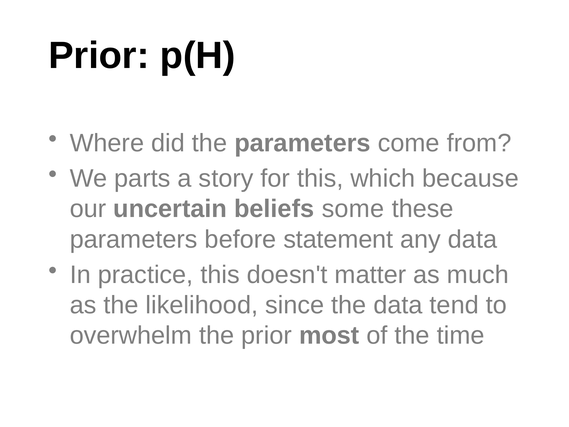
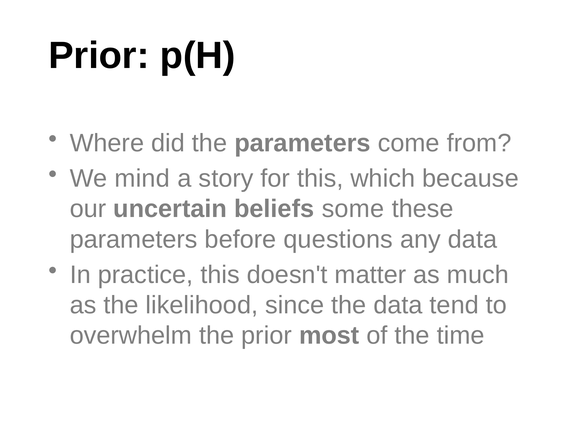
parts: parts -> mind
statement: statement -> questions
